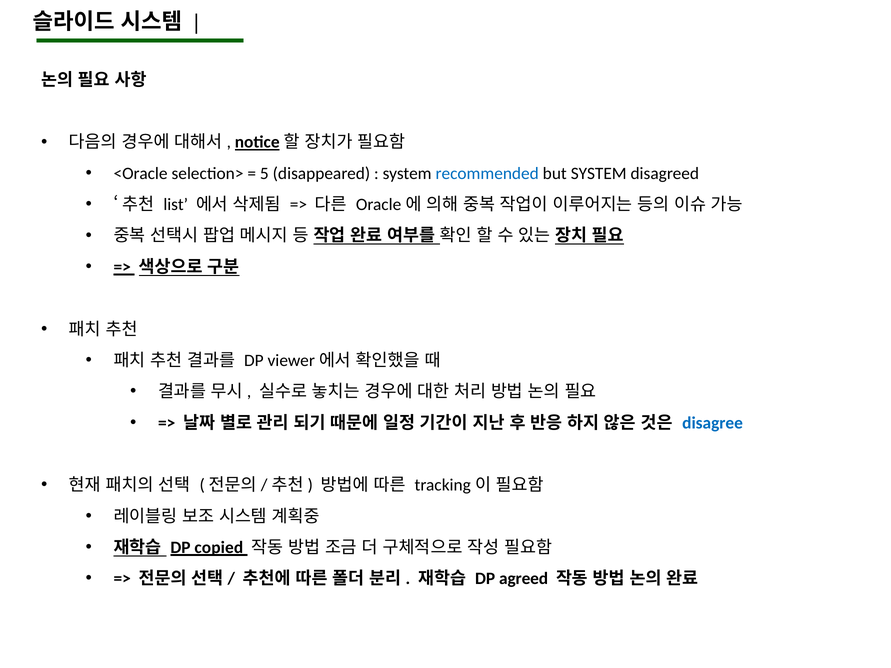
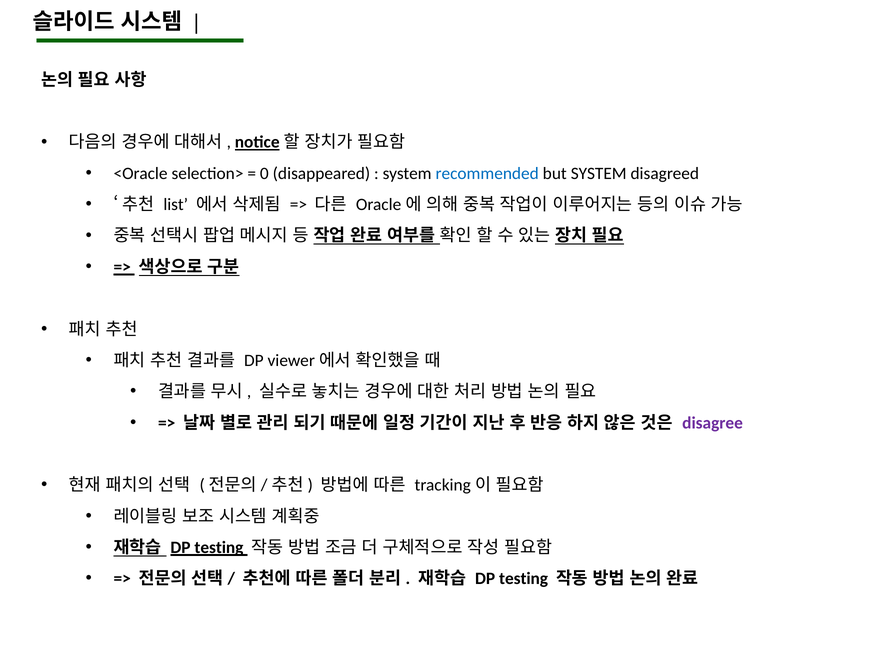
5: 5 -> 0
disagree colour: blue -> purple
copied at (219, 548): copied -> testing
agreed at (524, 579): agreed -> testing
